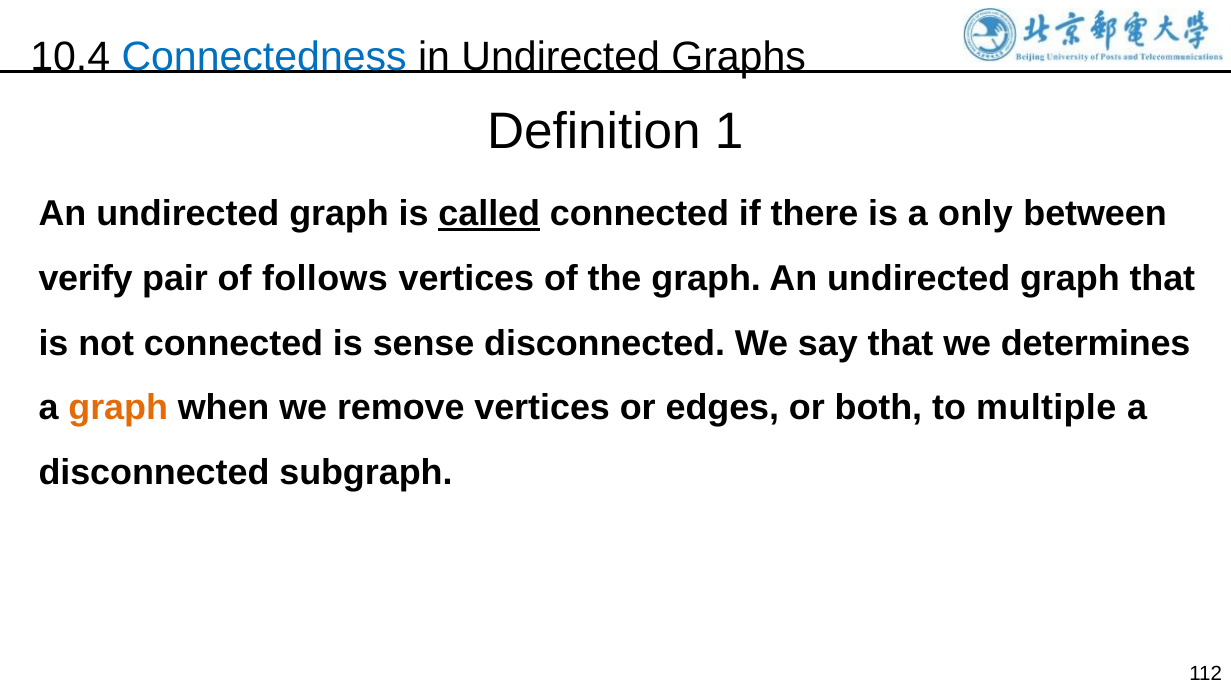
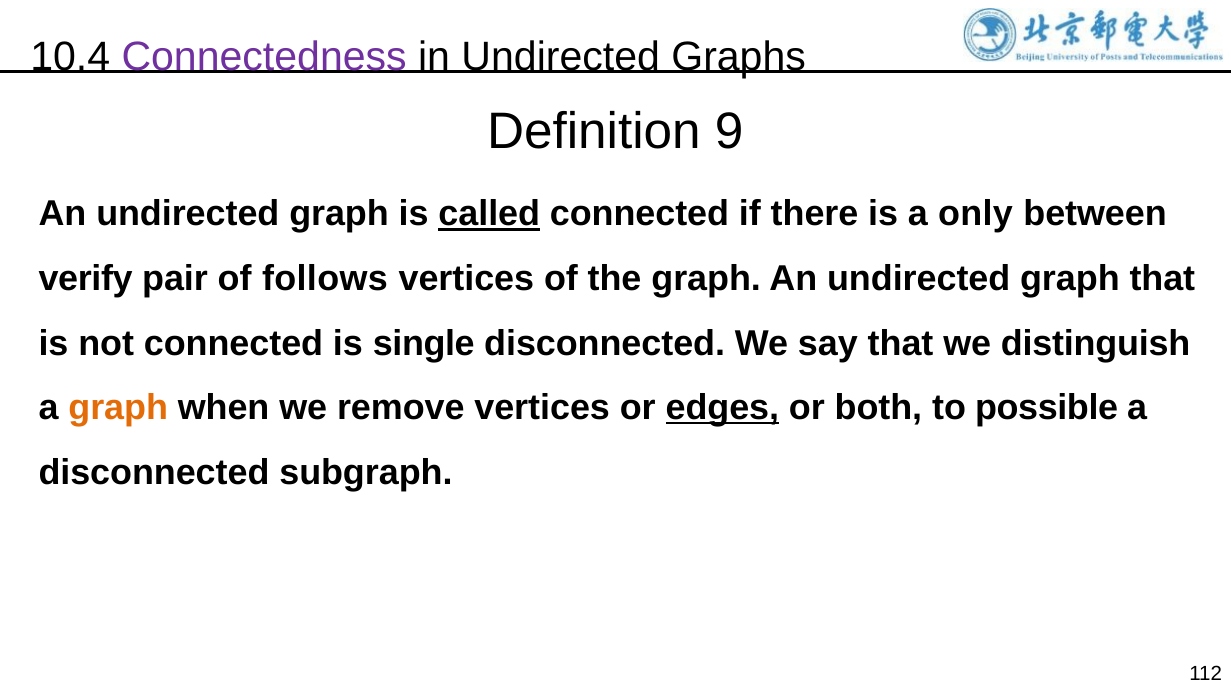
Connectedness colour: blue -> purple
1: 1 -> 9
sense: sense -> single
determines: determines -> distinguish
edges underline: none -> present
multiple: multiple -> possible
